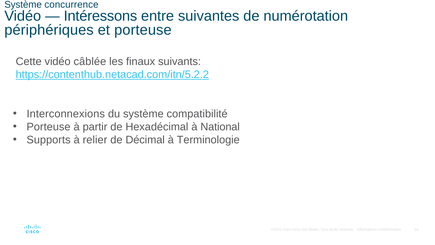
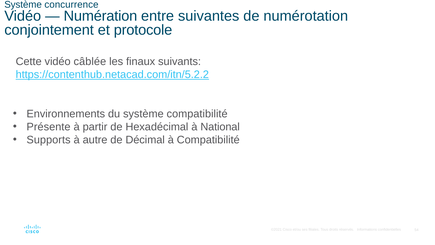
Intéressons: Intéressons -> Numération
périphériques: périphériques -> conjointement
et porteuse: porteuse -> protocole
Interconnexions: Interconnexions -> Environnements
Porteuse at (49, 127): Porteuse -> Présente
relier: relier -> autre
à Terminologie: Terminologie -> Compatibilité
